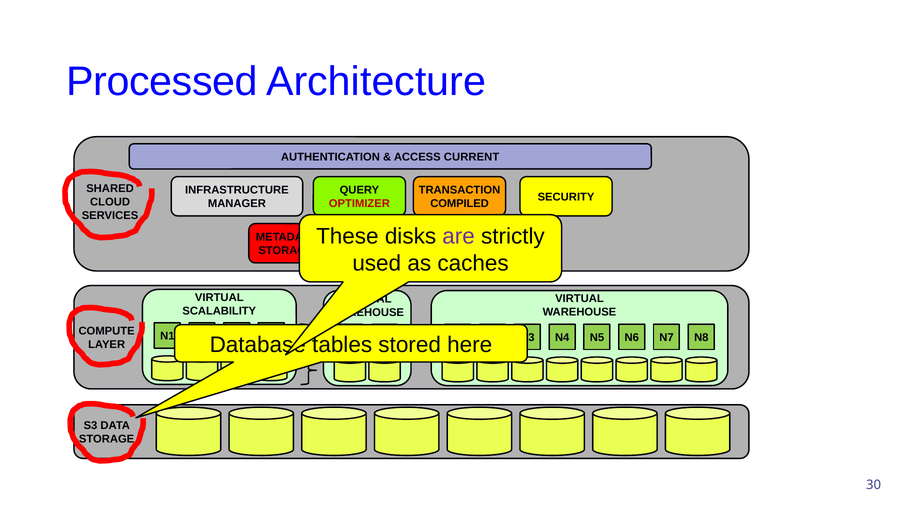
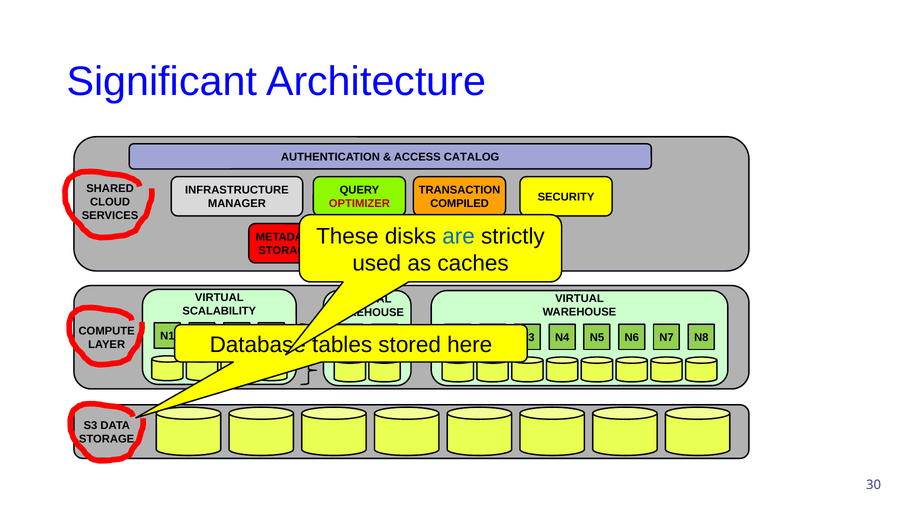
Processed: Processed -> Significant
CURRENT: CURRENT -> CATALOG
are colour: purple -> blue
